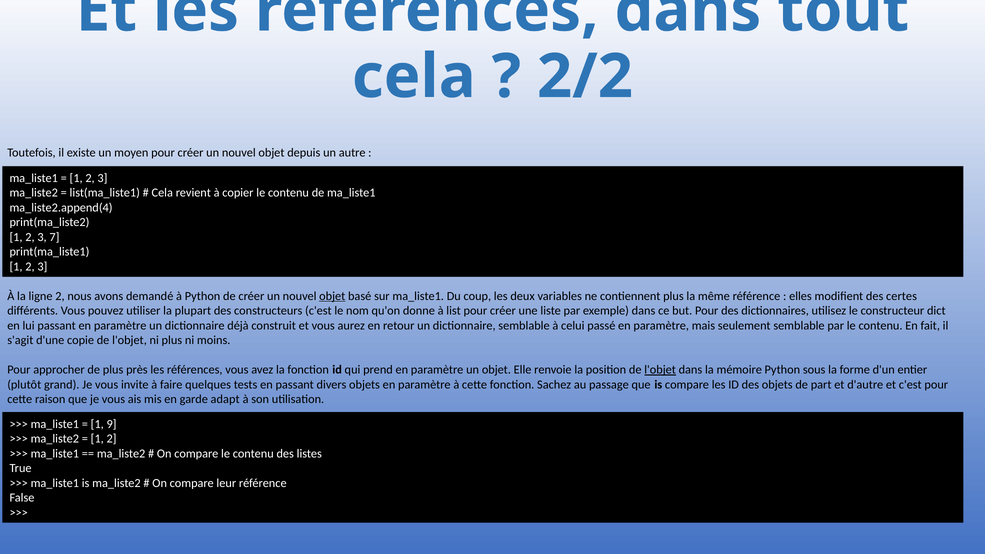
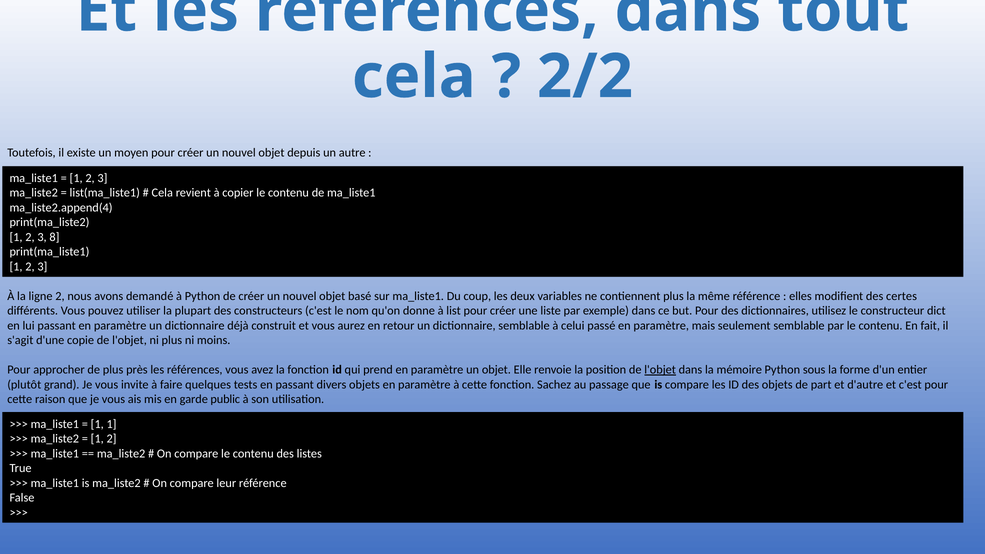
7: 7 -> 8
objet at (332, 296) underline: present -> none
adapt: adapt -> public
1 9: 9 -> 1
